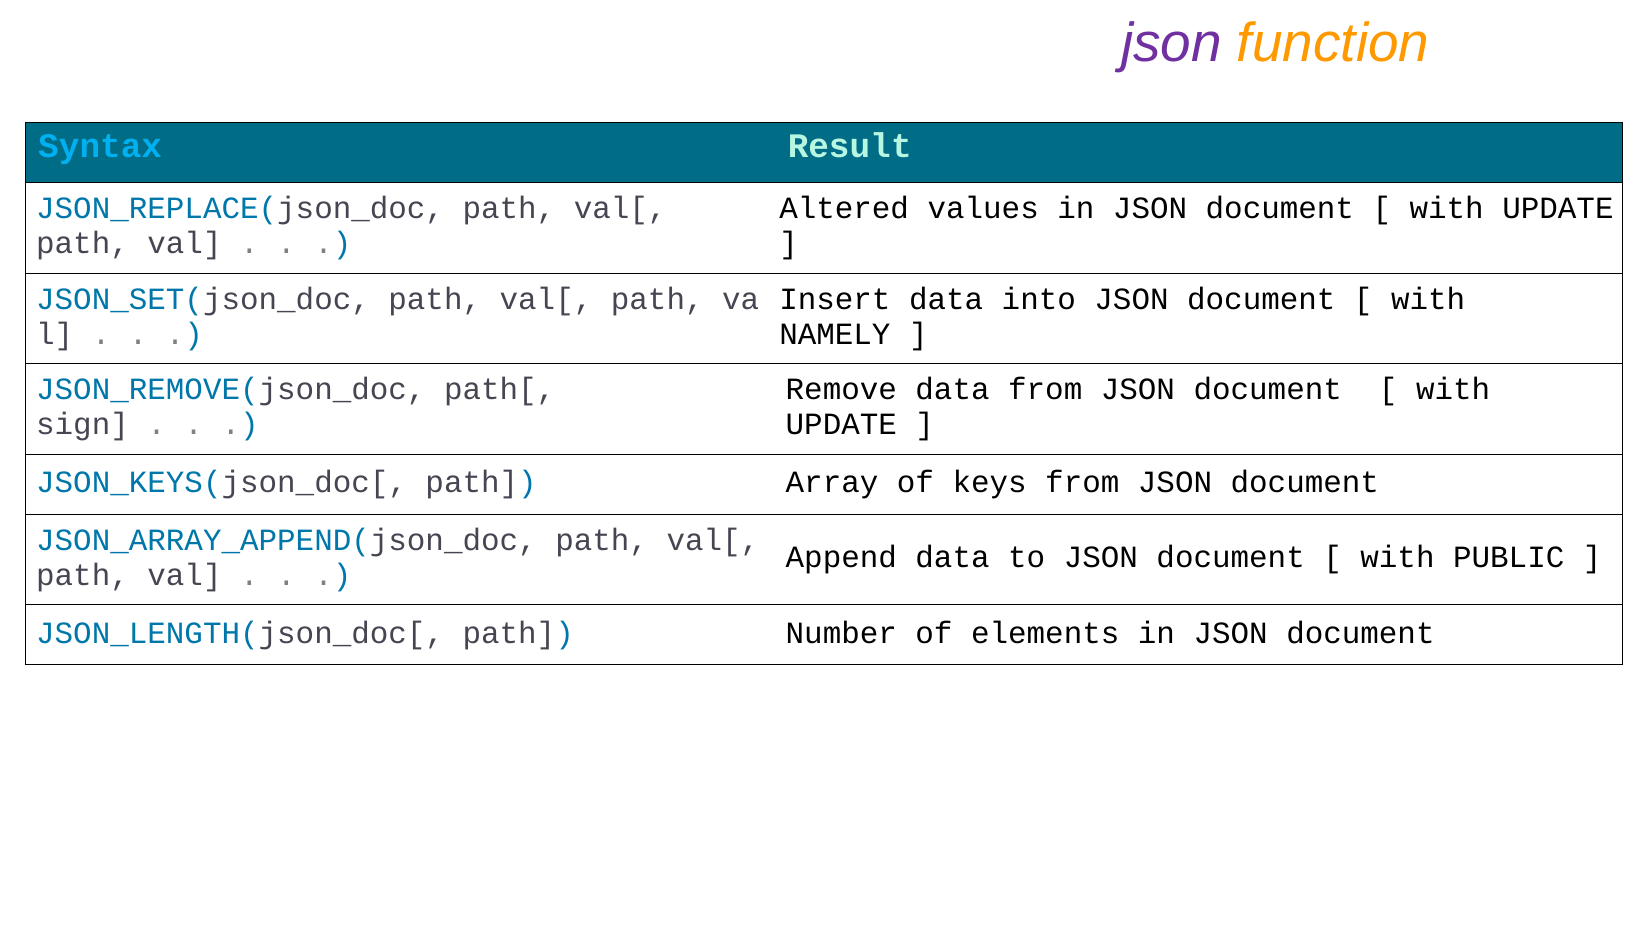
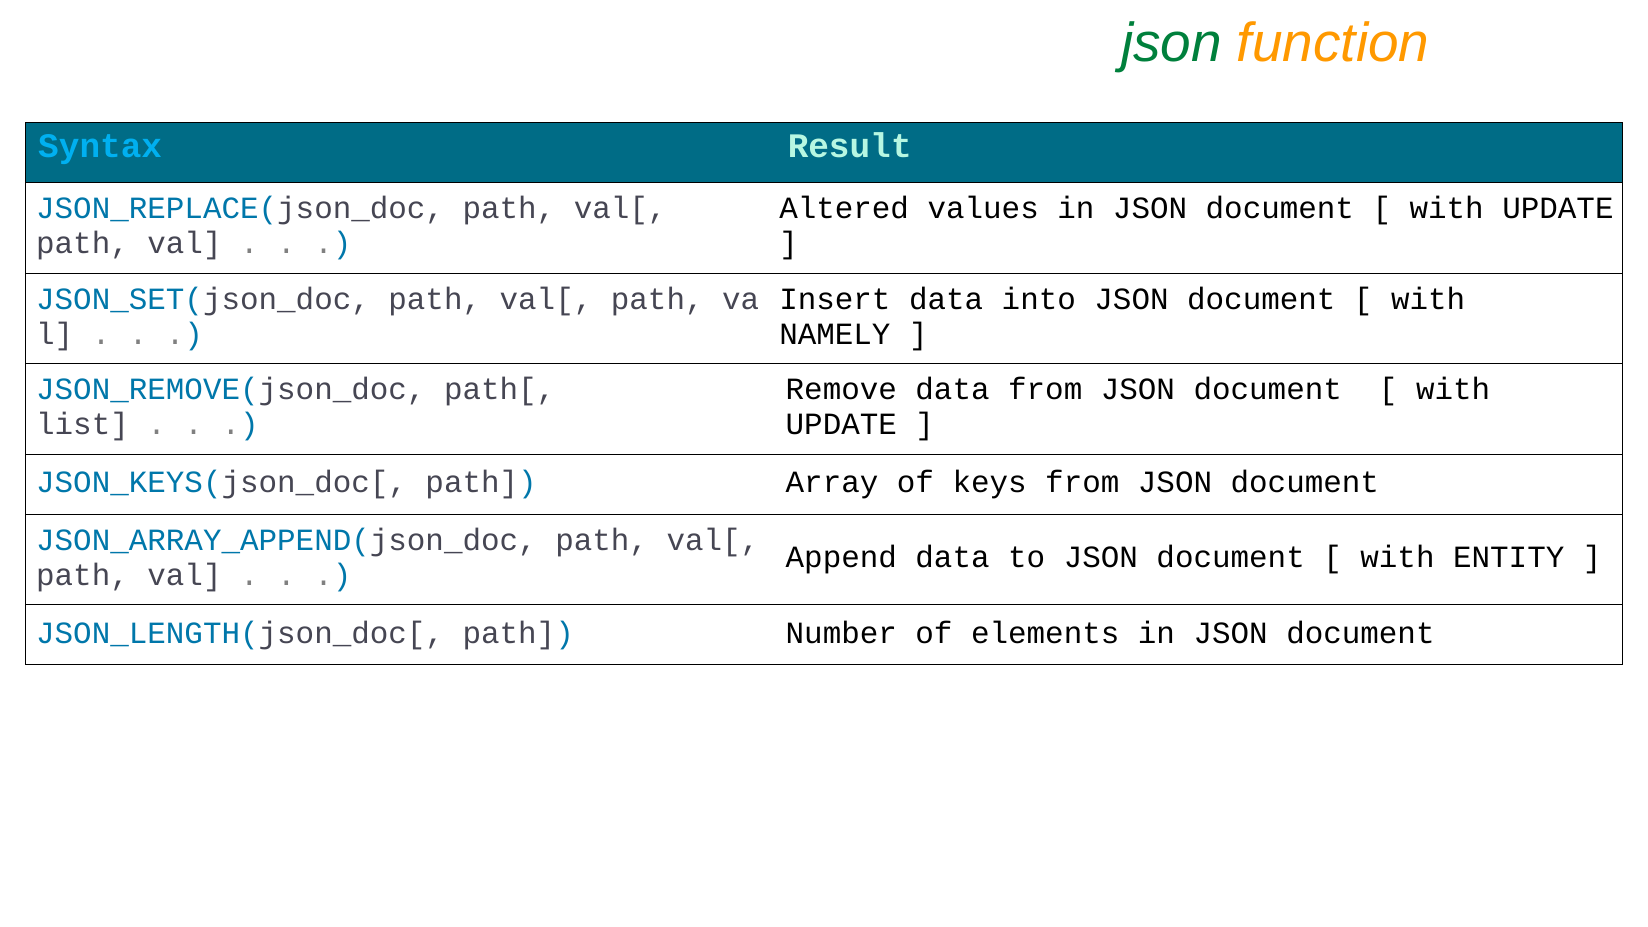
json at (1171, 43) colour: purple -> green
sign: sign -> list
PUBLIC: PUBLIC -> ENTITY
